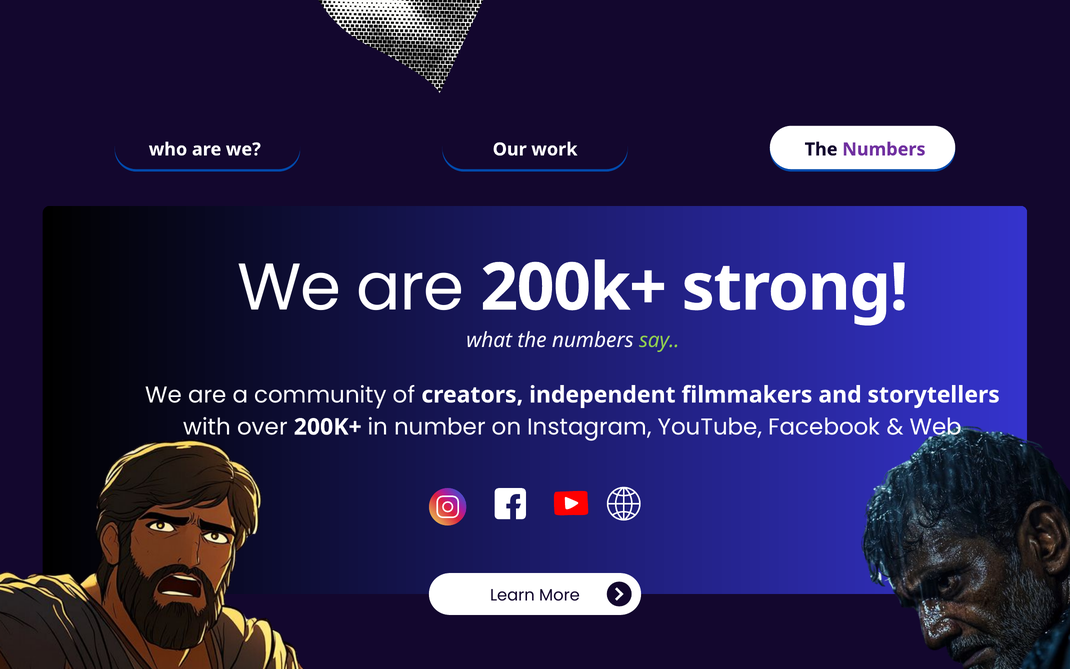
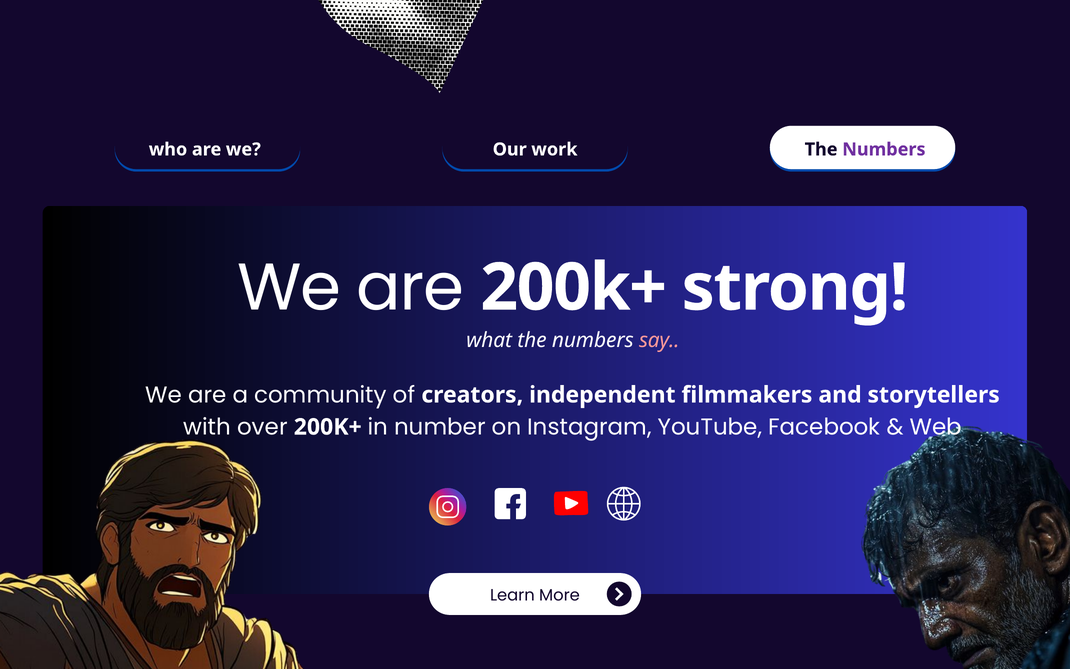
say colour: light green -> pink
